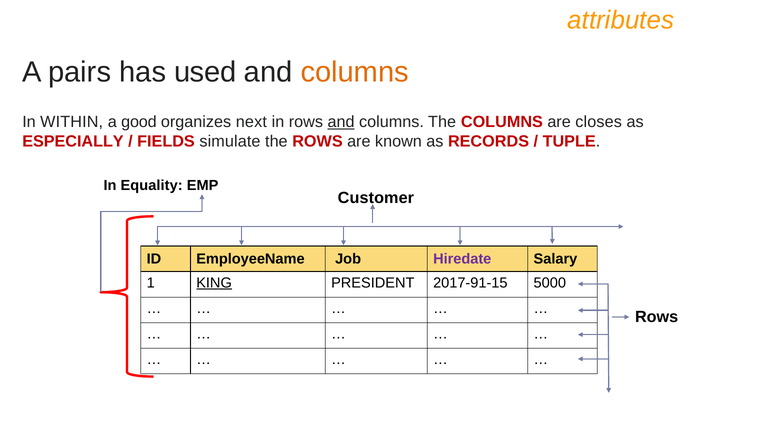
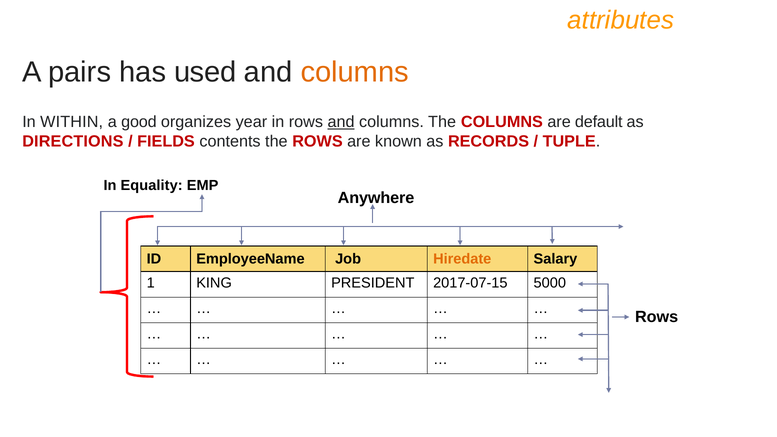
next: next -> year
closes: closes -> default
ESPECIALLY: ESPECIALLY -> DIRECTIONS
simulate: simulate -> contents
Customer: Customer -> Anywhere
Hiredate colour: purple -> orange
KING underline: present -> none
2017-91-15: 2017-91-15 -> 2017-07-15
